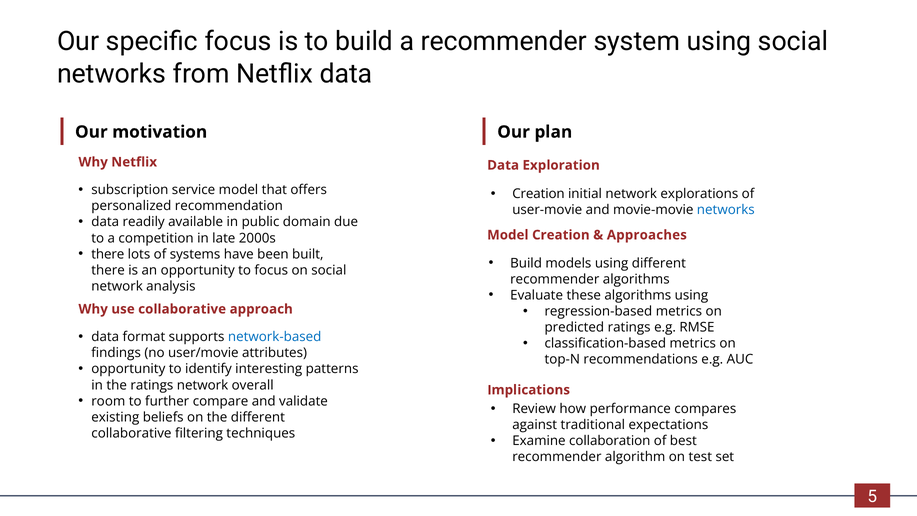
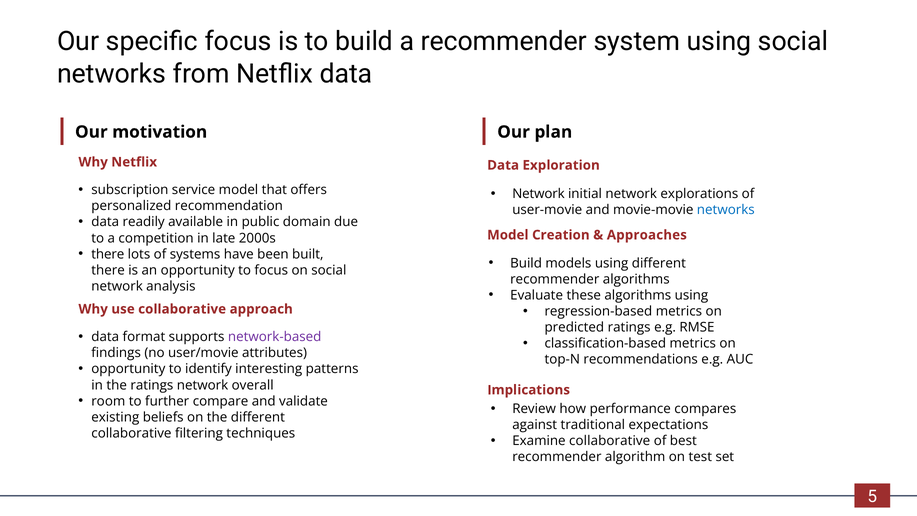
Creation at (538, 194): Creation -> Network
network-based colour: blue -> purple
Examine collaboration: collaboration -> collaborative
